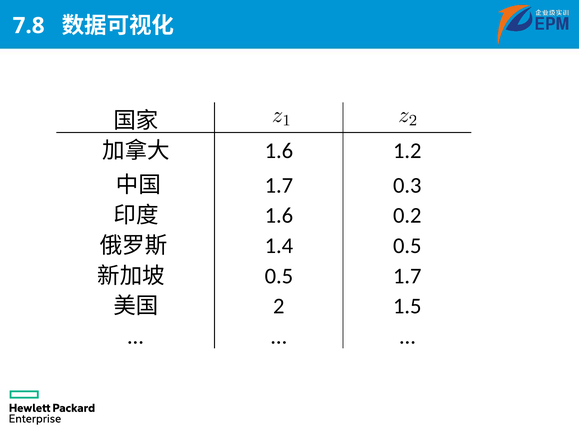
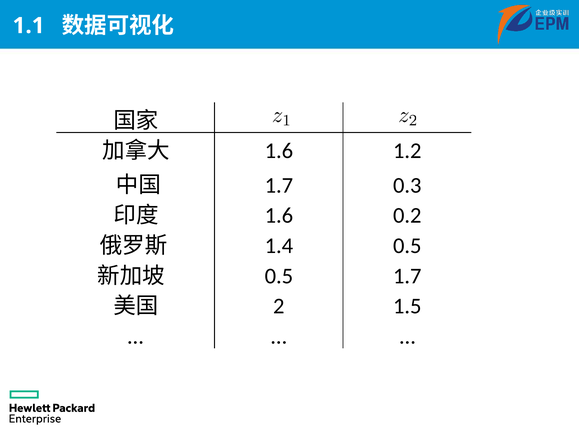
7.8: 7.8 -> 1.1
